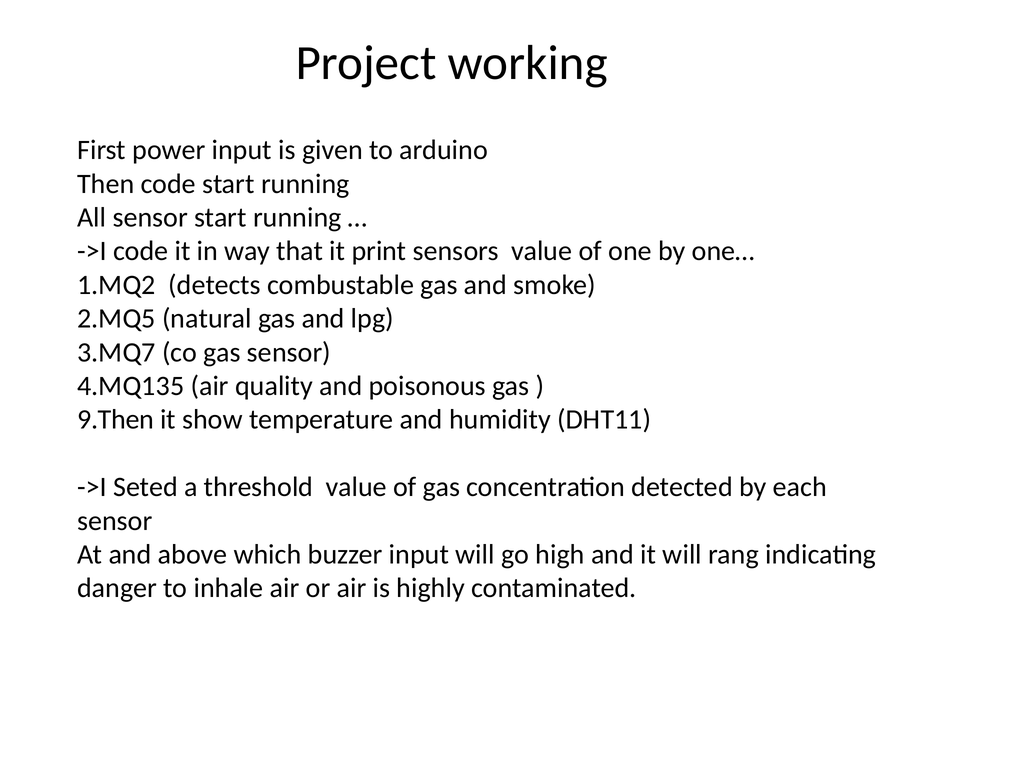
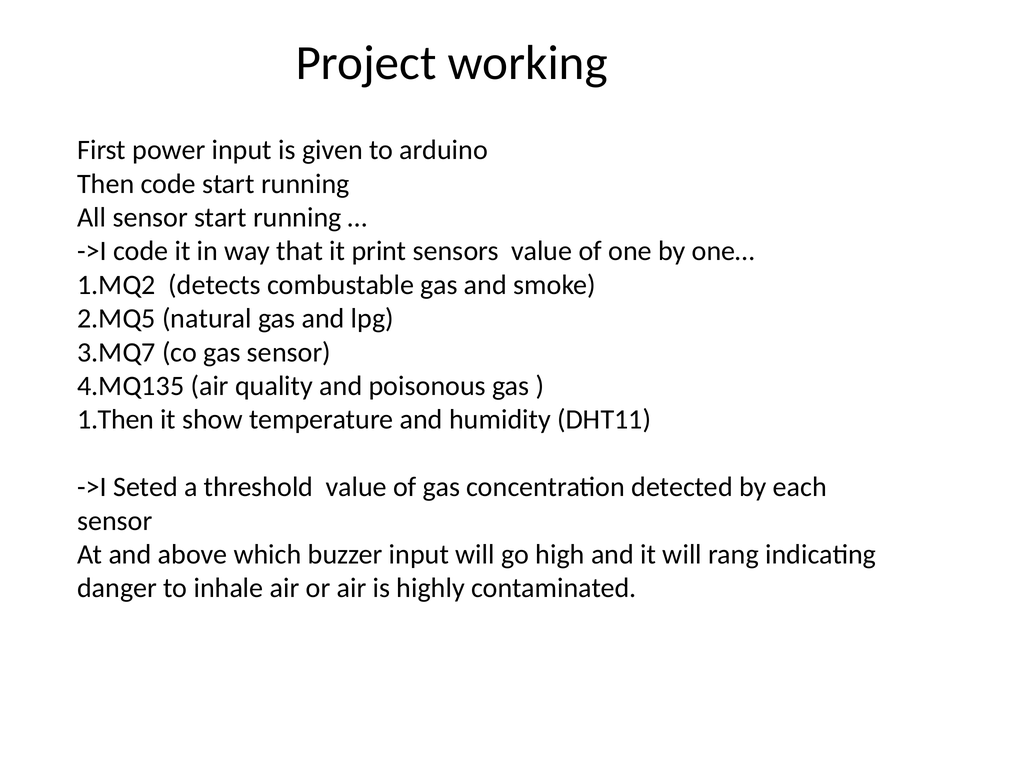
9.Then: 9.Then -> 1.Then
